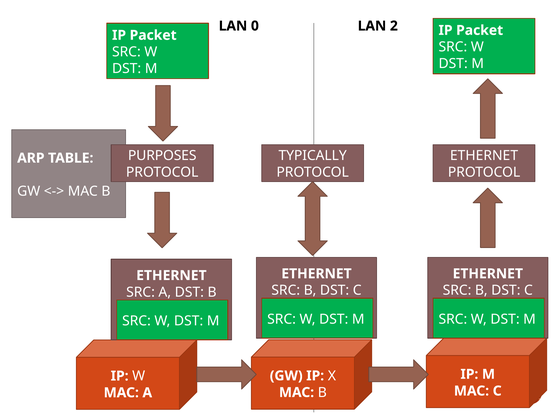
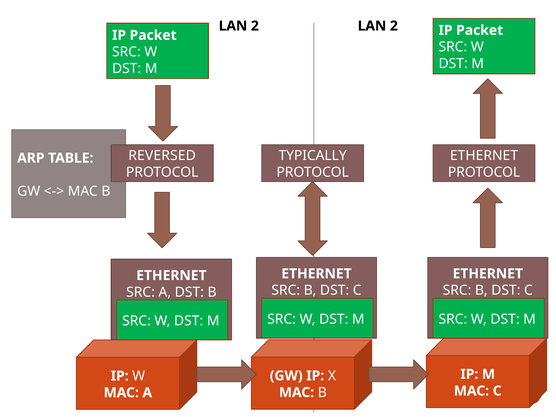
0 at (255, 26): 0 -> 2
PURPOSES: PURPOSES -> REVERSED
